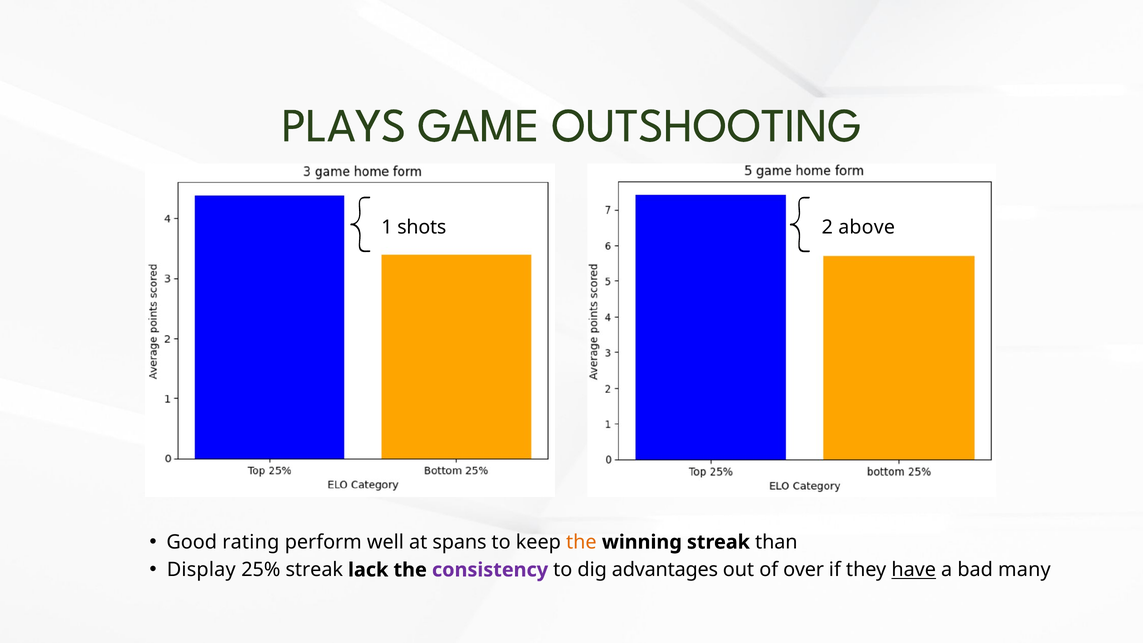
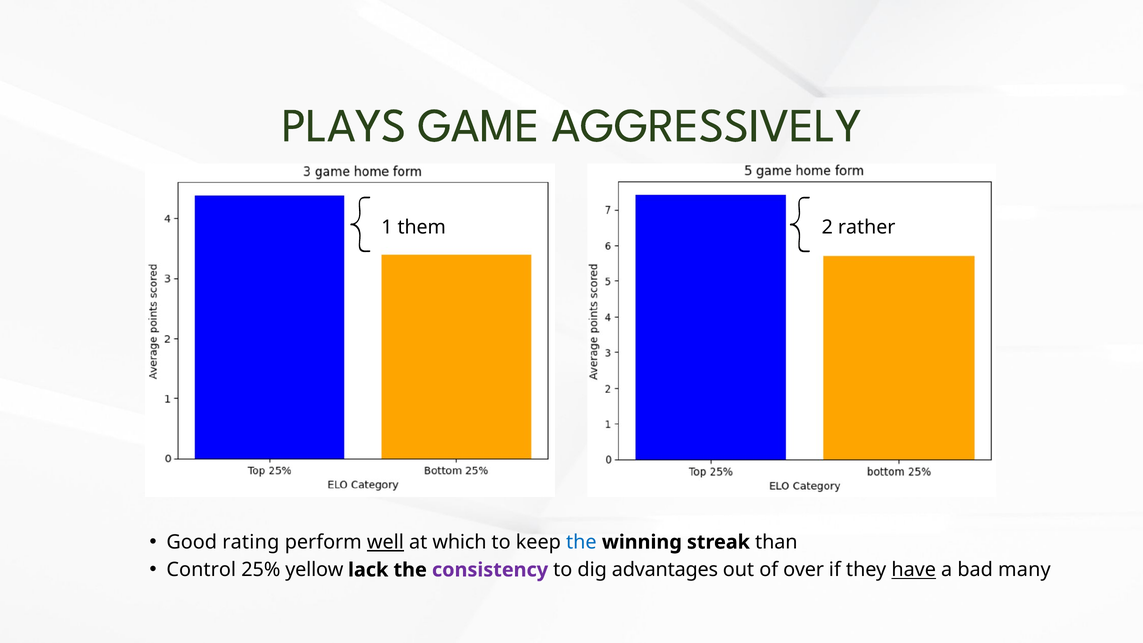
OUTSHOOTING: OUTSHOOTING -> AGGRESSIVELY
shots: shots -> them
above: above -> rather
well underline: none -> present
spans: spans -> which
the at (581, 542) colour: orange -> blue
Display: Display -> Control
25% streak: streak -> yellow
